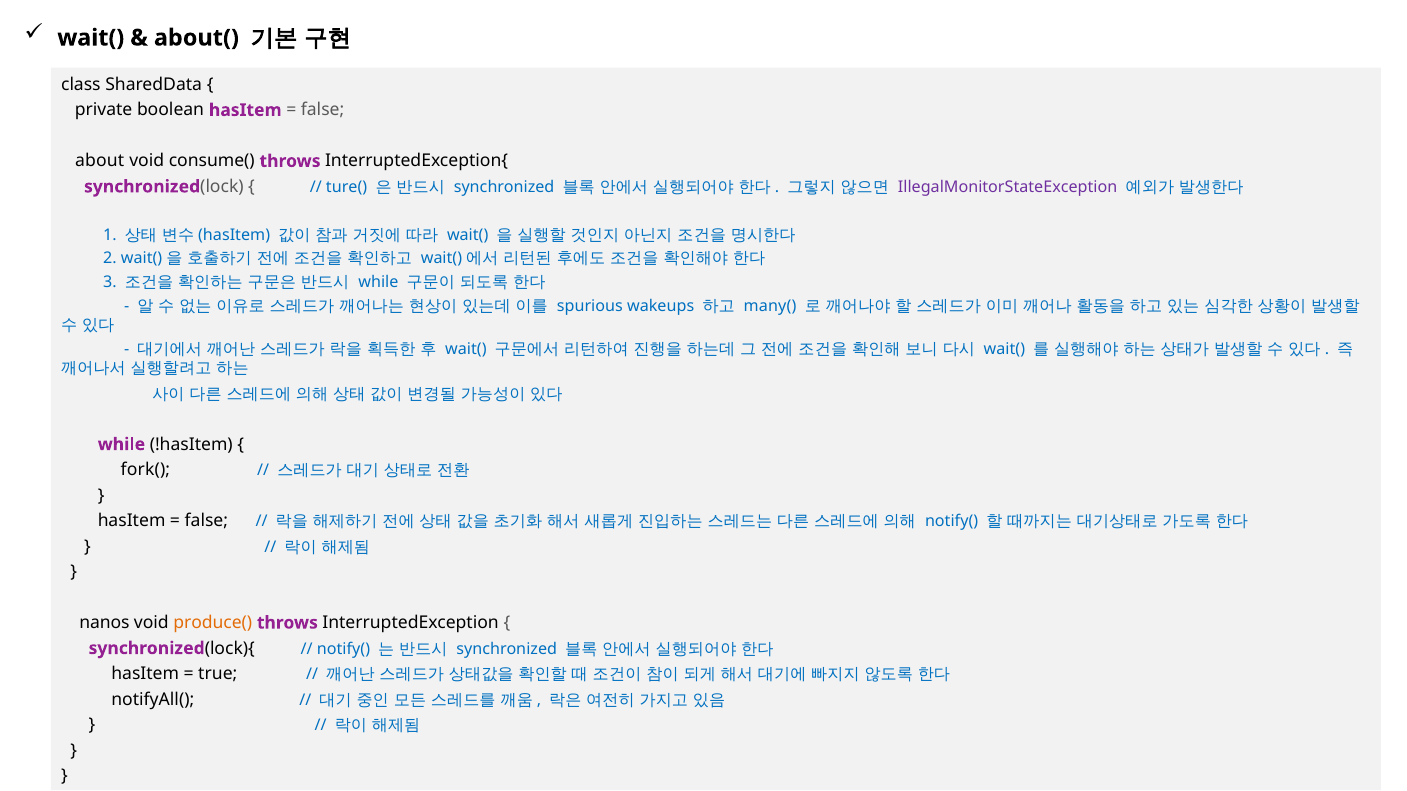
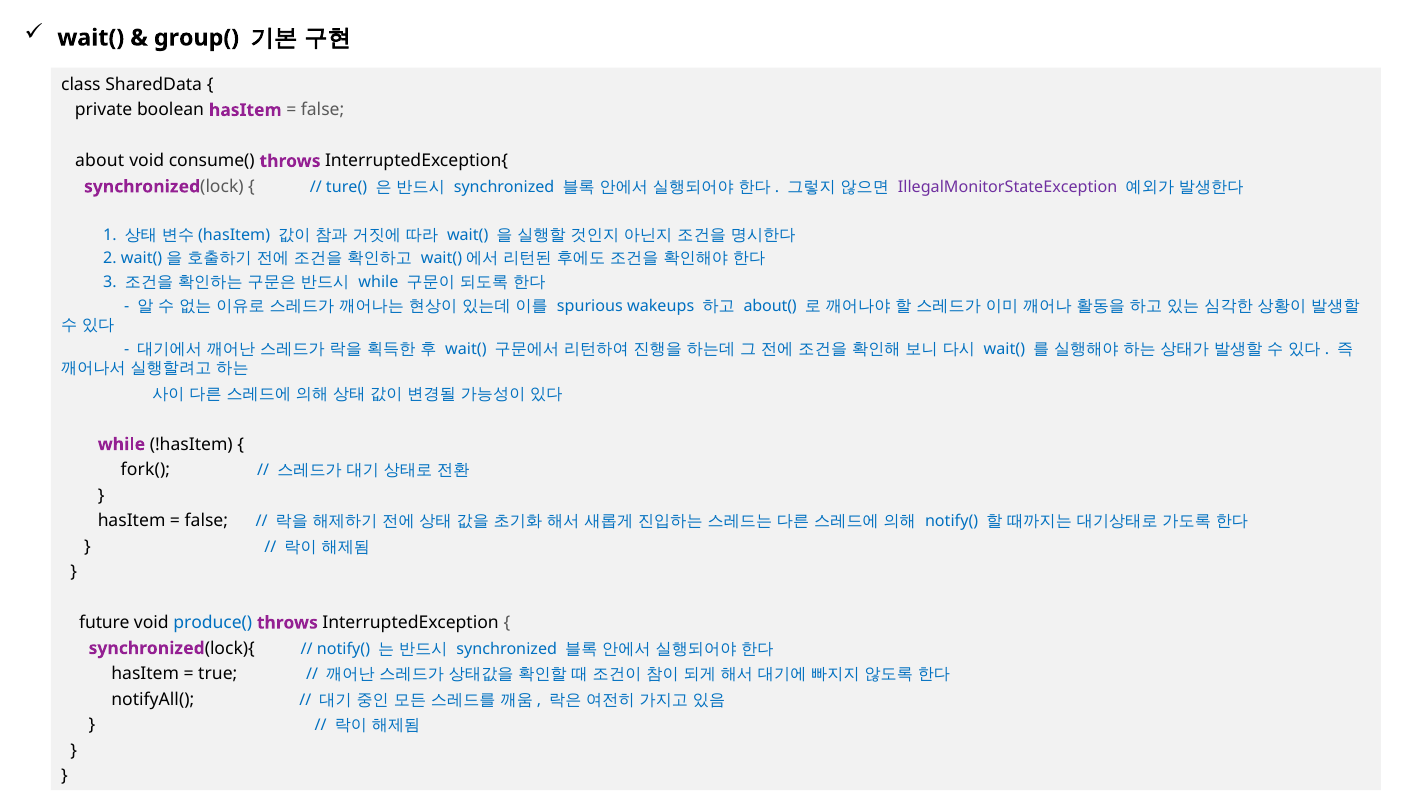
about(: about( -> group(
many(: many( -> about(
nanos: nanos -> future
produce( colour: orange -> blue
